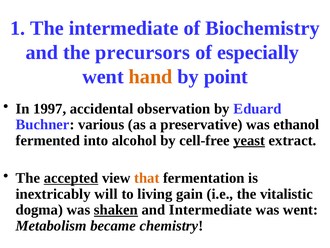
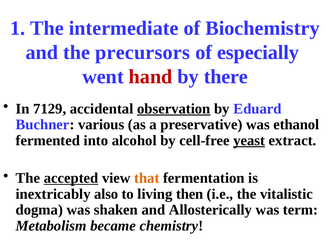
hand colour: orange -> red
point: point -> there
1997: 1997 -> 7129
observation underline: none -> present
will: will -> also
gain: gain -> then
shaken underline: present -> none
and Intermediate: Intermediate -> Allosterically
was went: went -> term
